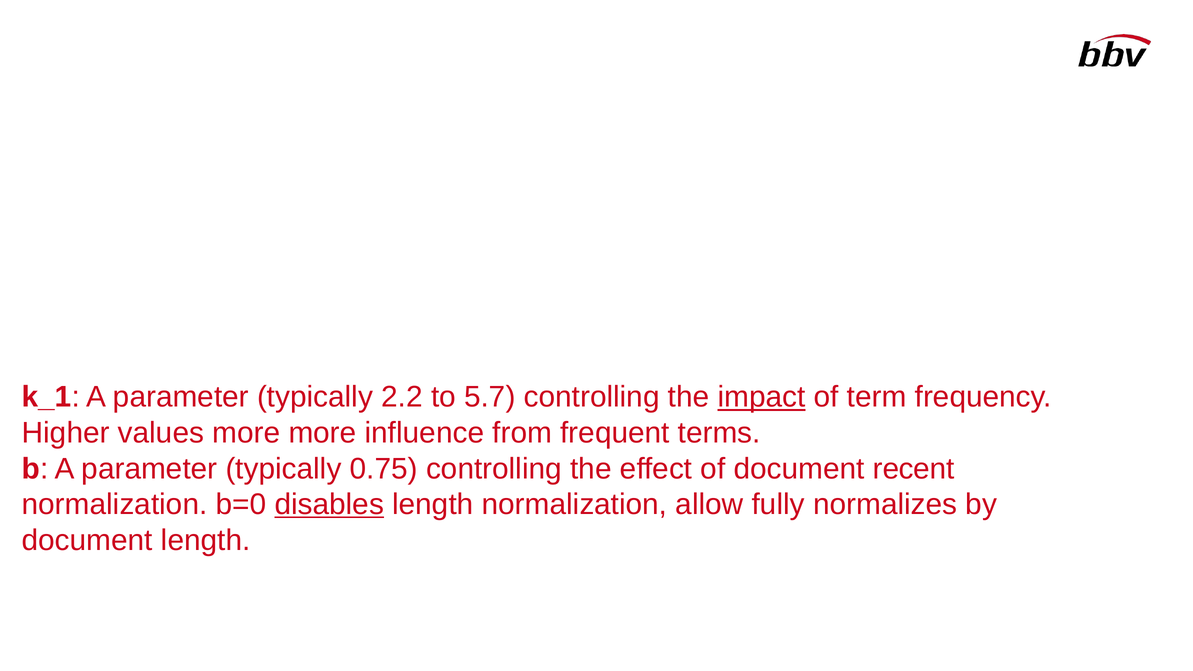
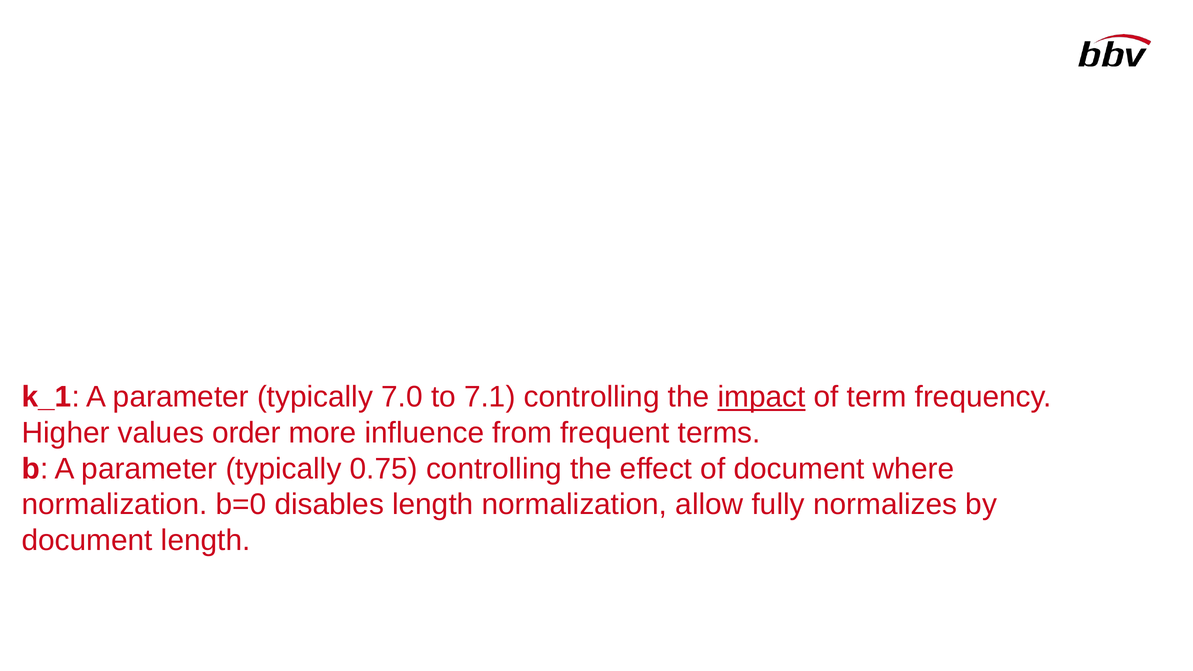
2.2: 2.2 -> 7.0
5.7: 5.7 -> 7.1
values more: more -> order
recent: recent -> where
disables underline: present -> none
